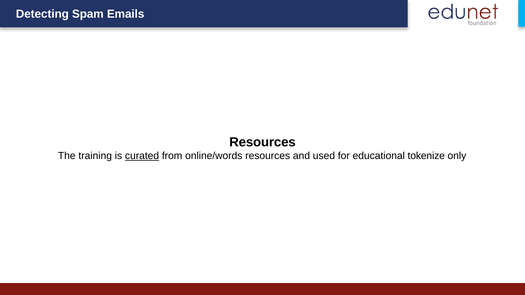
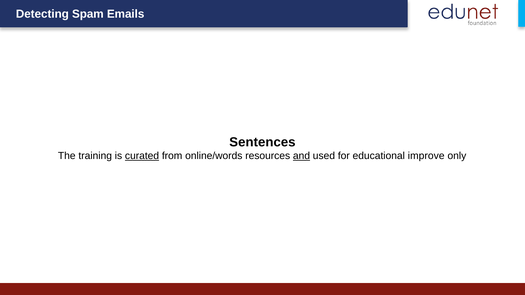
Resources at (263, 142): Resources -> Sentences
and underline: none -> present
tokenize: tokenize -> improve
